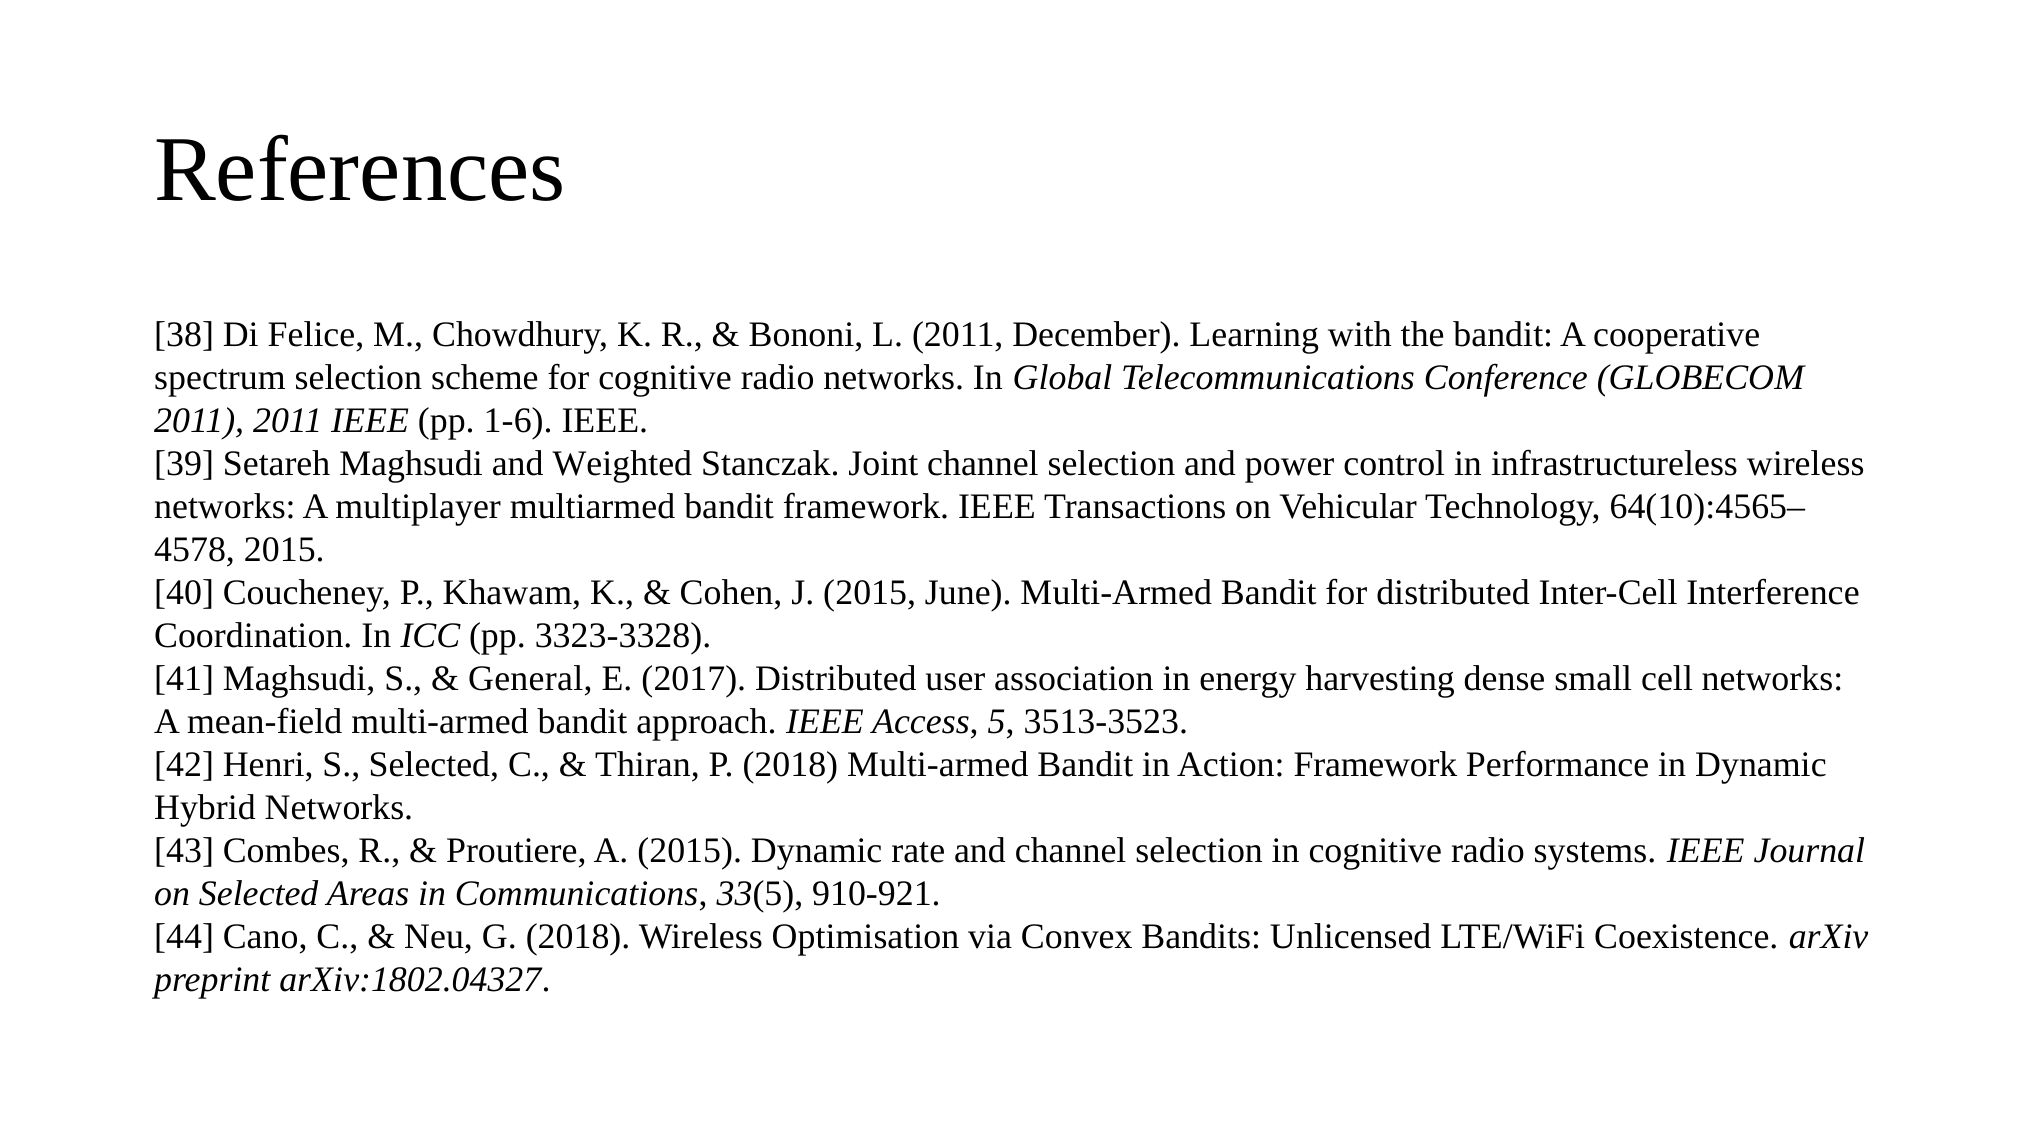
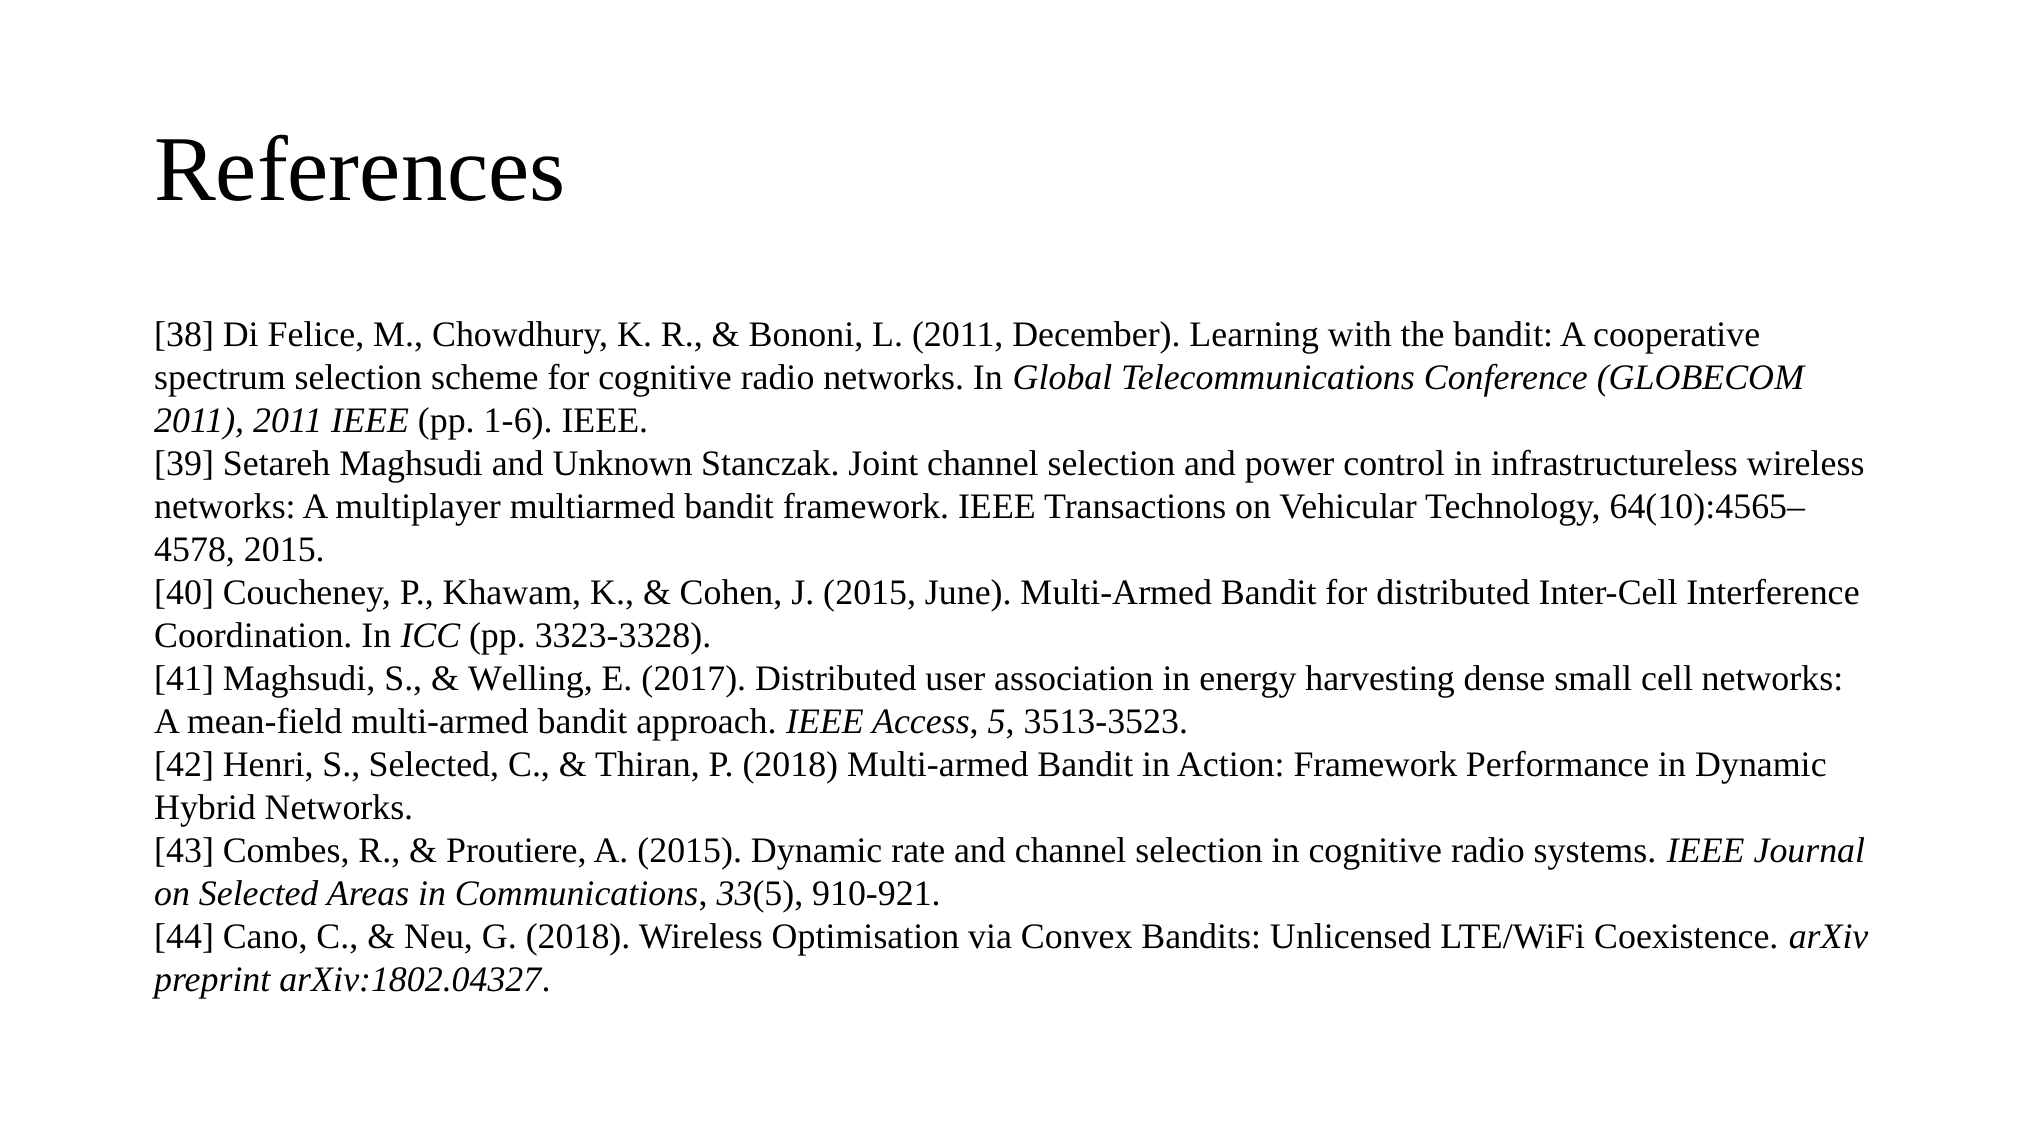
Weighted: Weighted -> Unknown
General: General -> Welling
